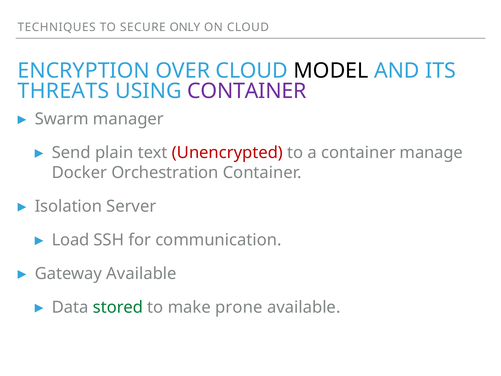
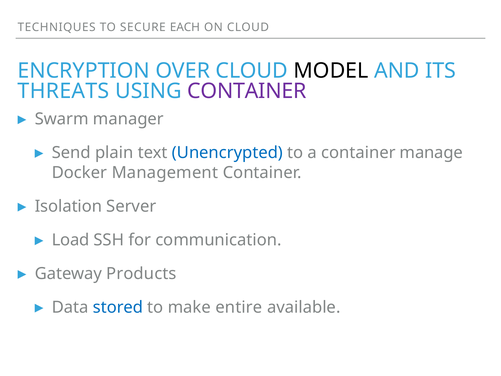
ONLY: ONLY -> EACH
Unencrypted colour: red -> blue
Orchestration: Orchestration -> Management
Gateway Available: Available -> Products
stored colour: green -> blue
prone: prone -> entire
